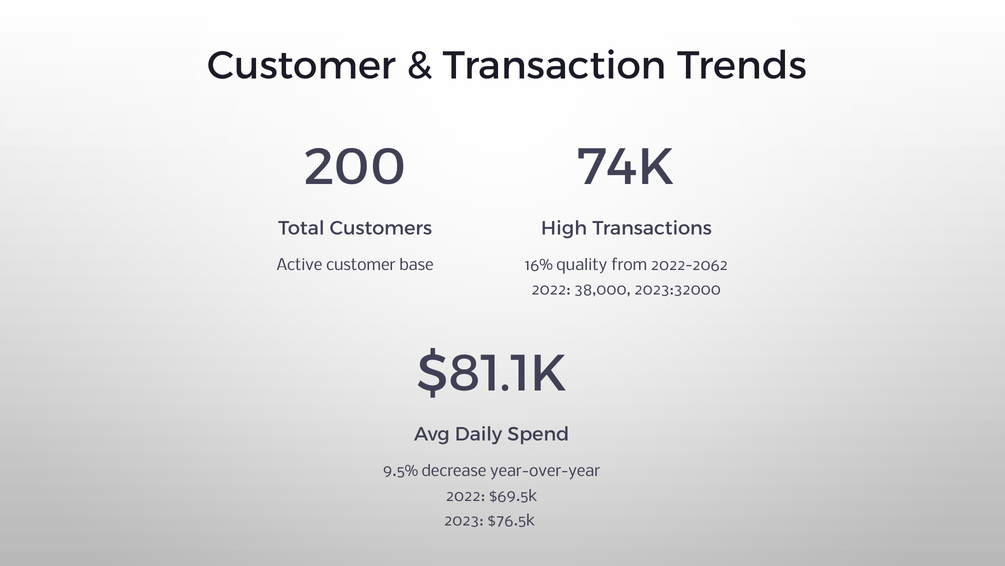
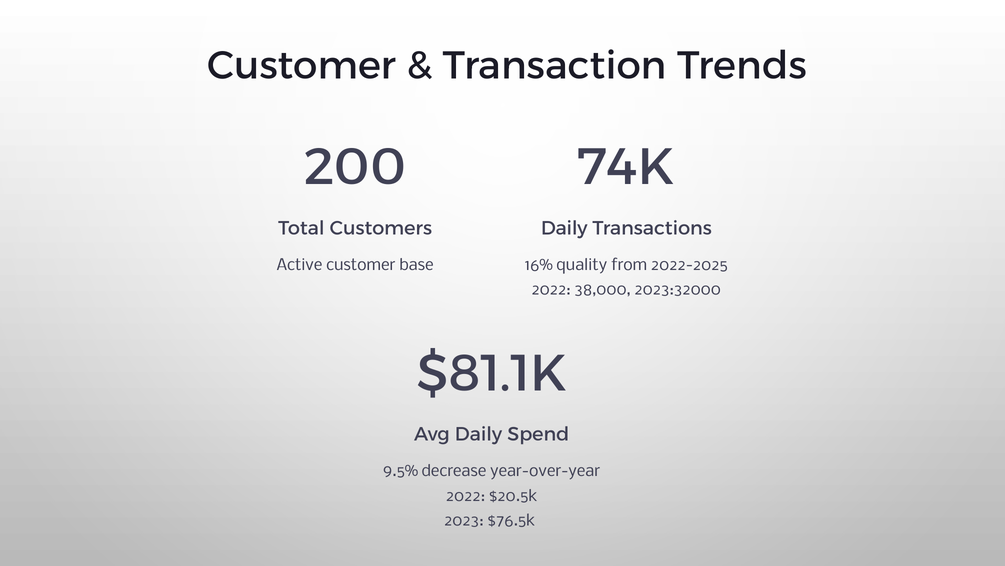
High at (564, 228): High -> Daily
2022-2062: 2022-2062 -> 2022-2025
$69.5k: $69.5k -> $20.5k
